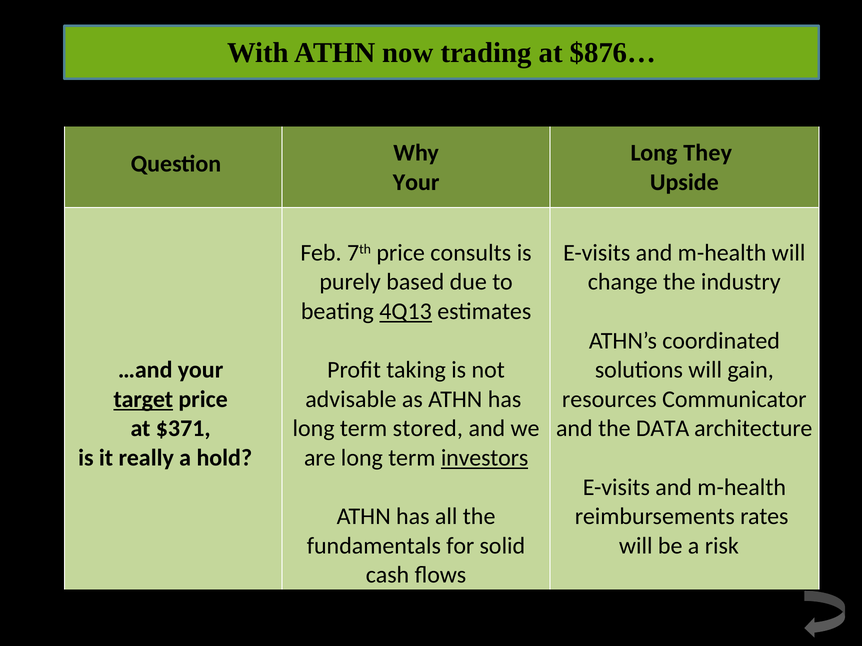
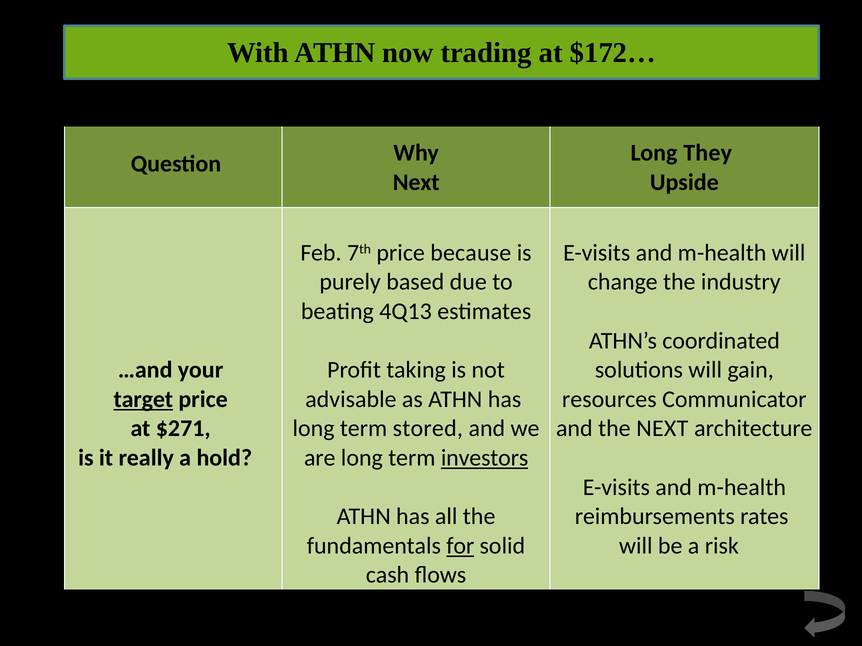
$876…: $876… -> $172…
Your at (416, 182): Your -> Next
consults: consults -> because
4Q13 underline: present -> none
$371: $371 -> $271
the DATA: DATA -> NEXT
for underline: none -> present
